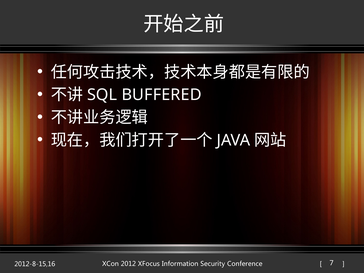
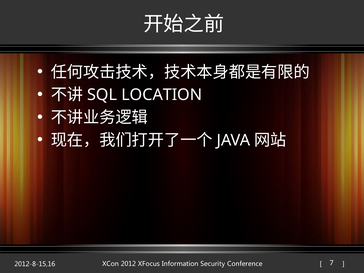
BUFFERED: BUFFERED -> LOCATION
